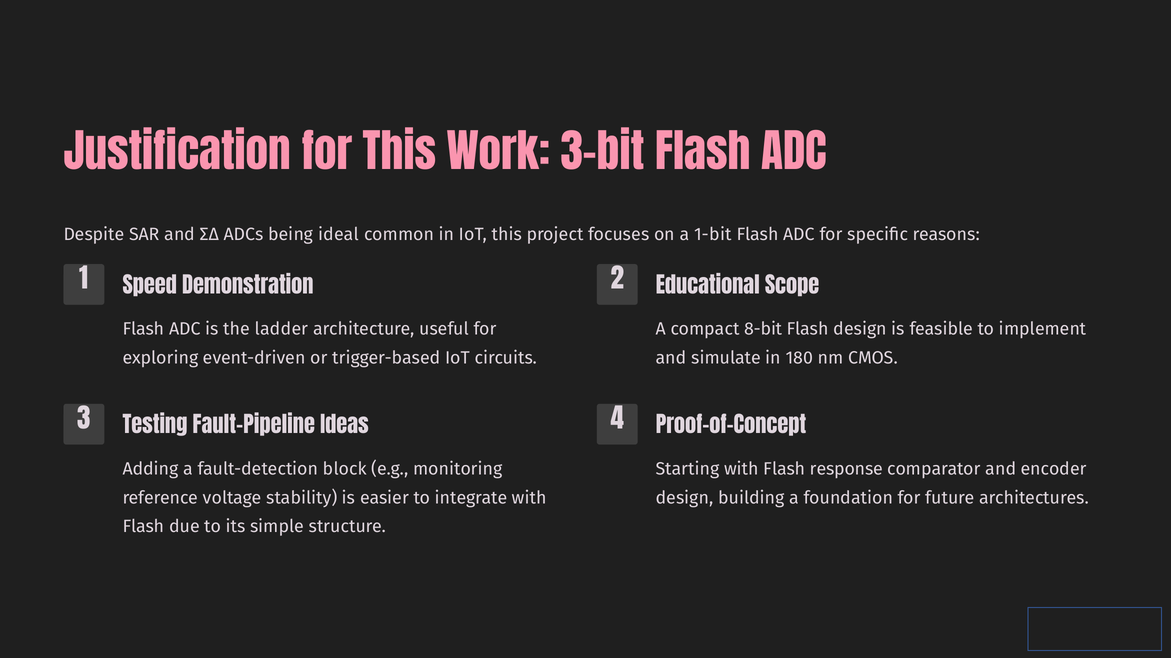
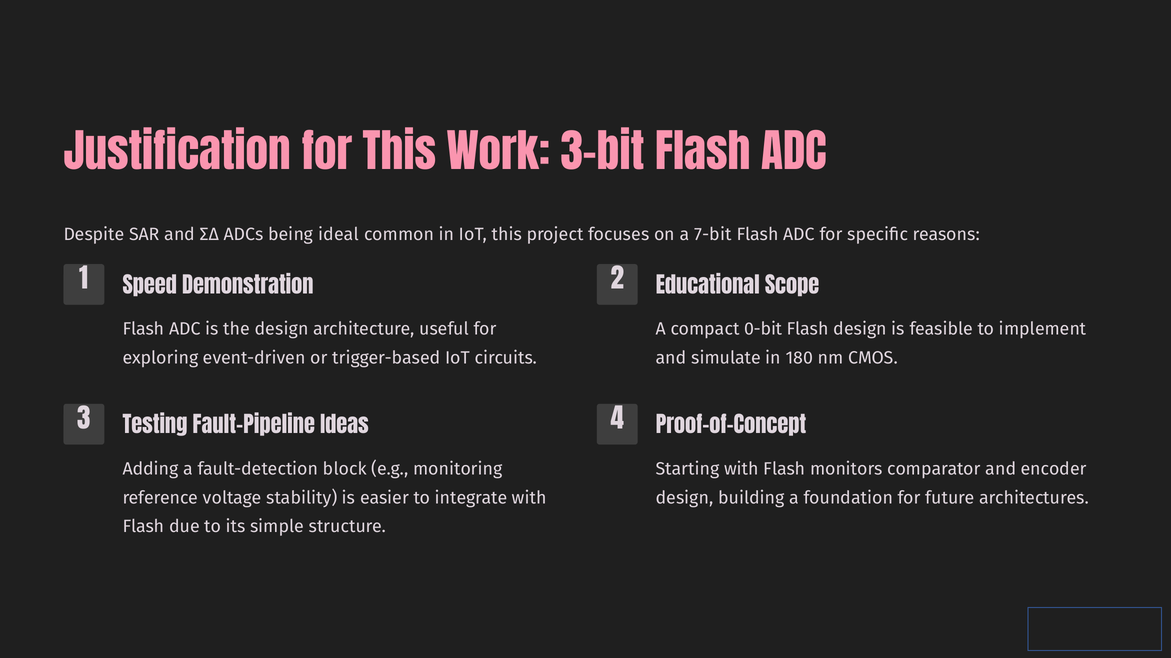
1-bit: 1-bit -> 7-bit
the ladder: ladder -> design
8-bit: 8-bit -> 0-bit
response: response -> monitors
